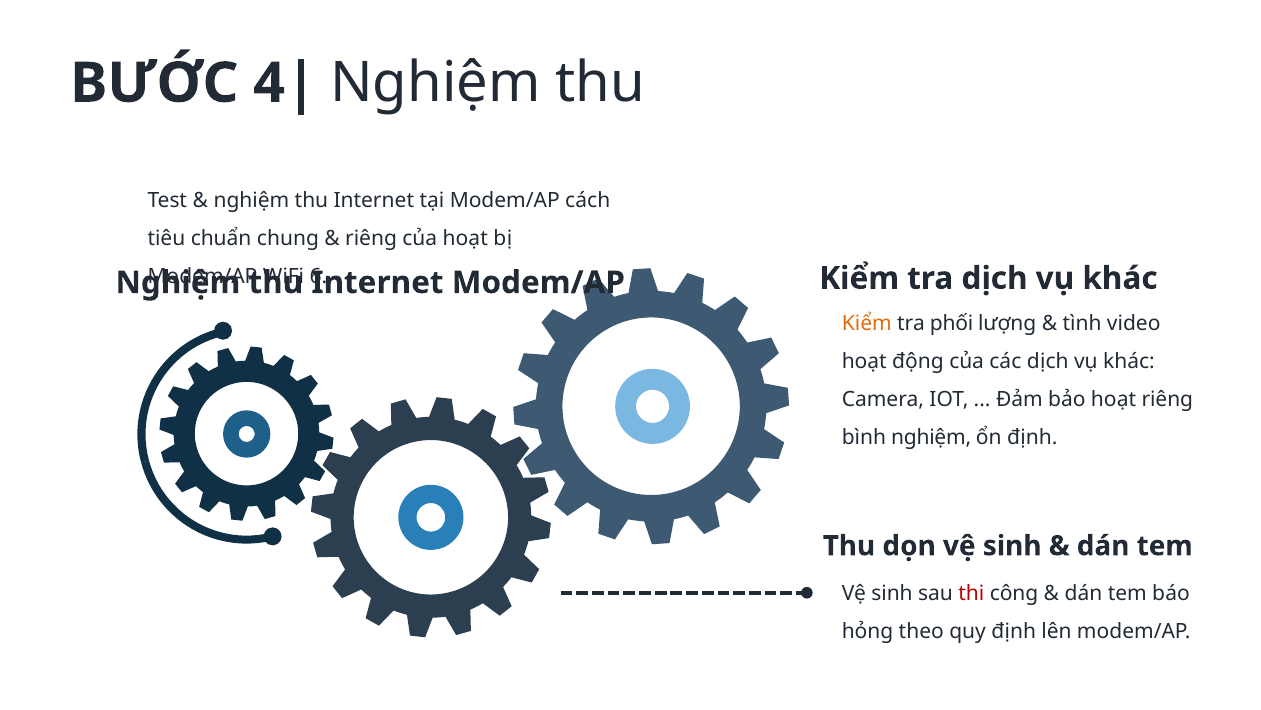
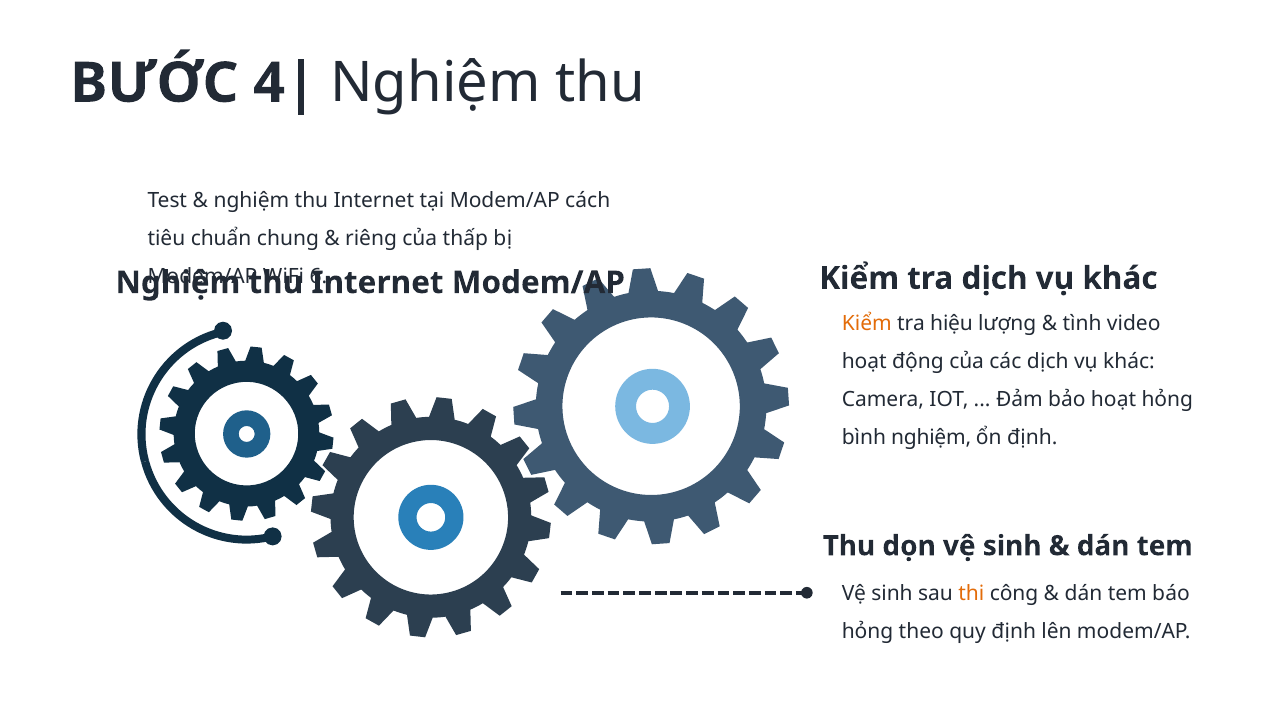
của hoạt: hoạt -> thấp
phối: phối -> hiệu
hoạt riêng: riêng -> hỏng
thi colour: red -> orange
